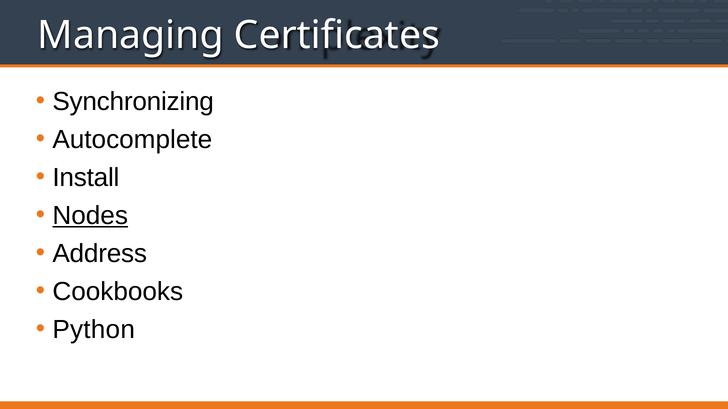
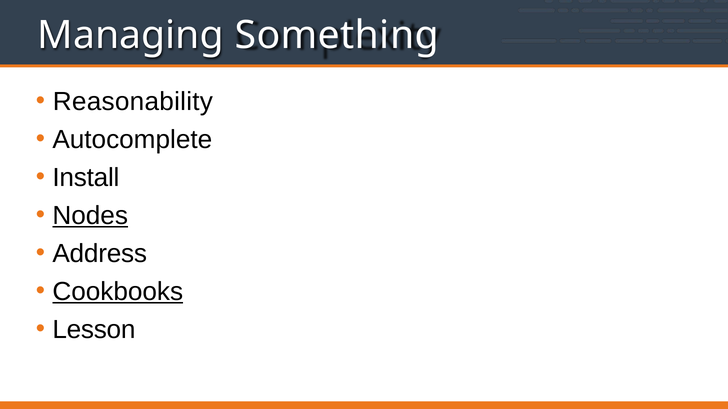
Certificates: Certificates -> Something
Synchronizing: Synchronizing -> Reasonability
Cookbooks underline: none -> present
Python: Python -> Lesson
